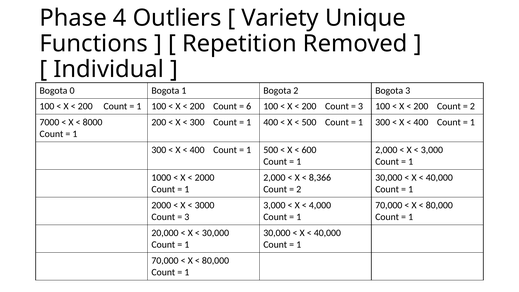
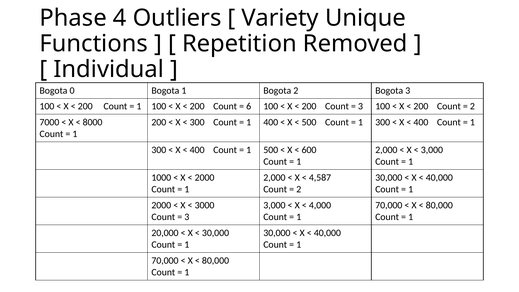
8,366: 8,366 -> 4,587
